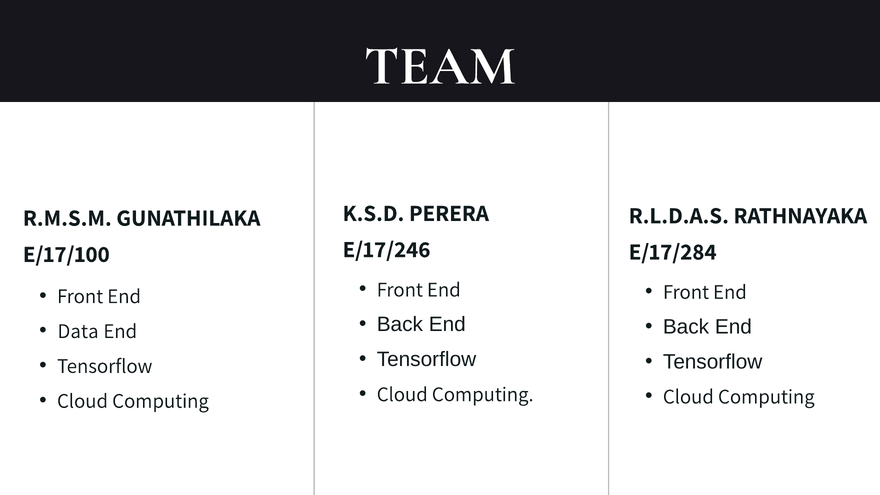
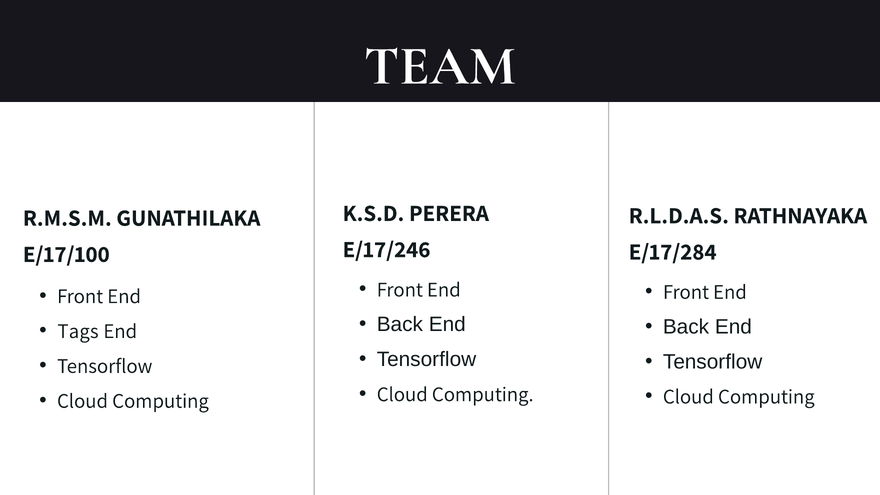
Data: Data -> Tags
